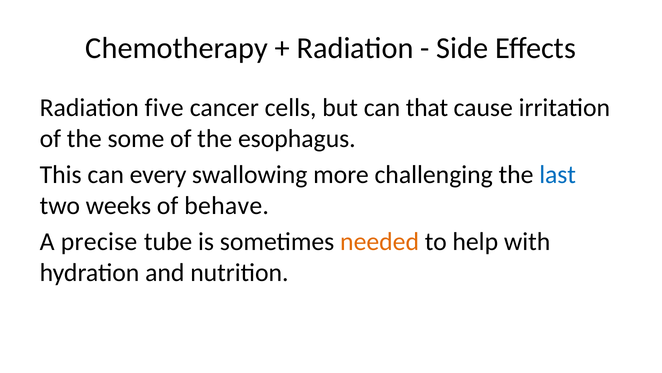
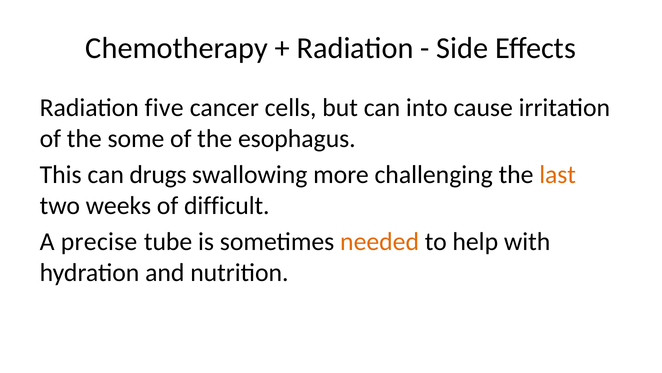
that: that -> into
every: every -> drugs
last colour: blue -> orange
behave: behave -> difficult
